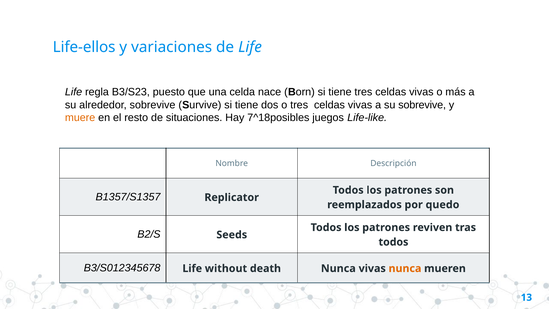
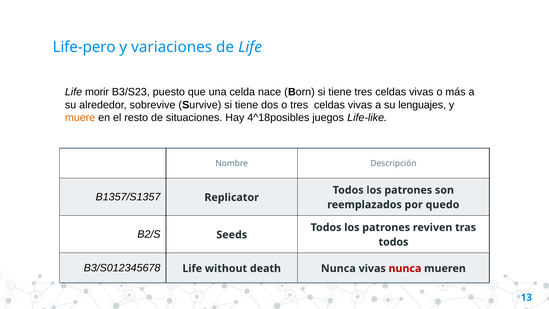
Life-ellos: Life-ellos -> Life-pero
regla: regla -> morir
su sobrevive: sobrevive -> lenguajes
7^18posibles: 7^18posibles -> 4^18posibles
nunca at (405, 268) colour: orange -> red
